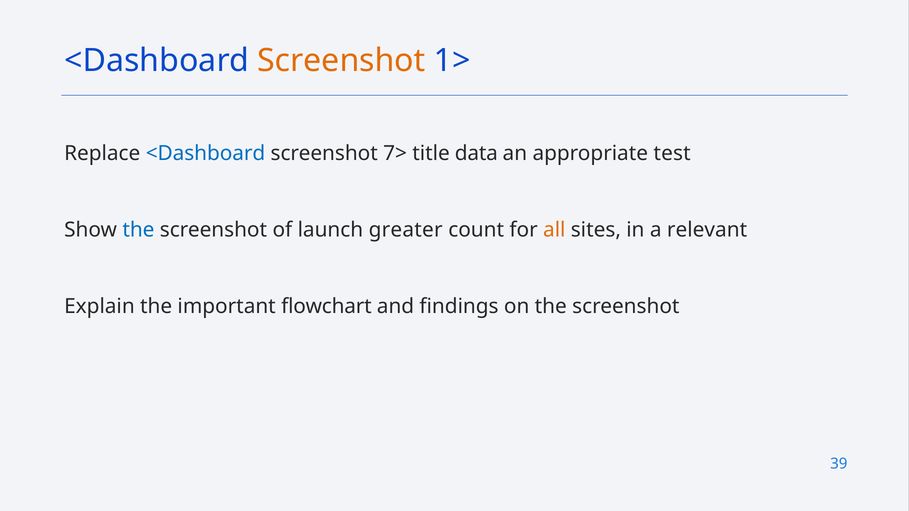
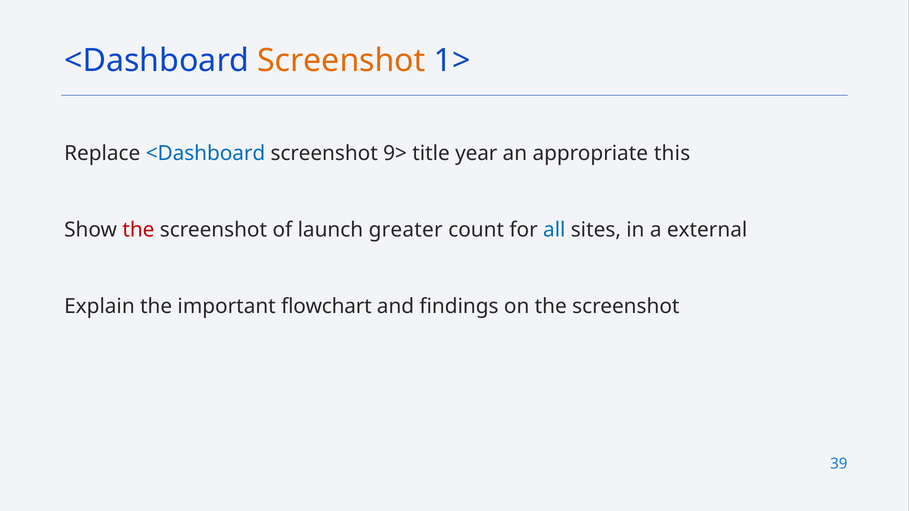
7>: 7> -> 9>
data: data -> year
test: test -> this
the at (138, 230) colour: blue -> red
all colour: orange -> blue
relevant: relevant -> external
